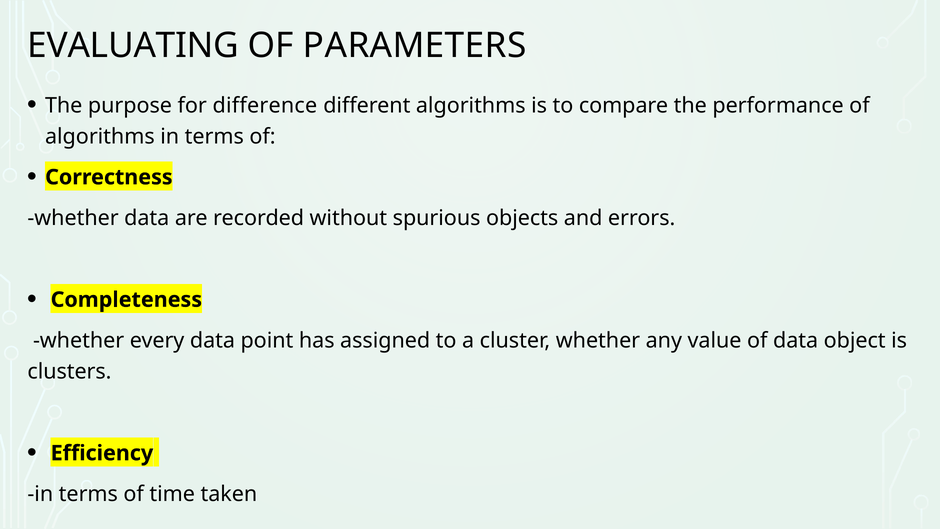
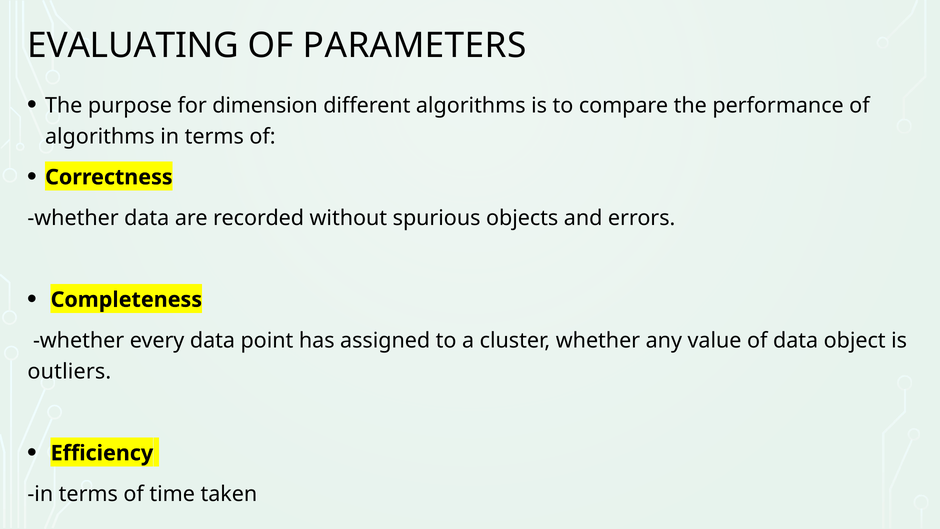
difference: difference -> dimension
clusters: clusters -> outliers
